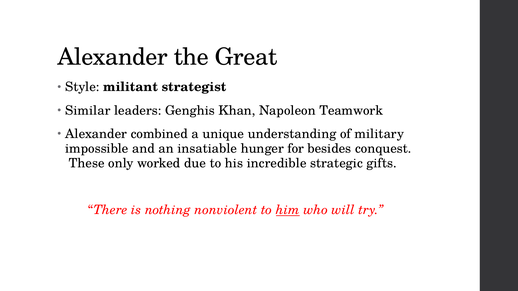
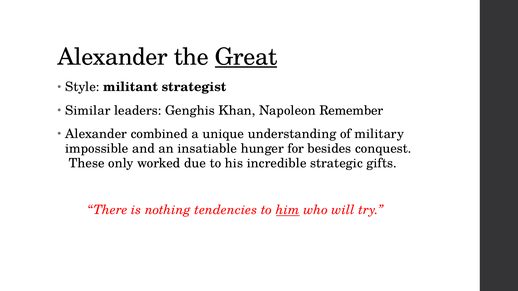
Great underline: none -> present
Teamwork: Teamwork -> Remember
nonviolent: nonviolent -> tendencies
